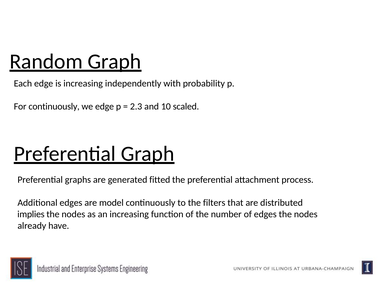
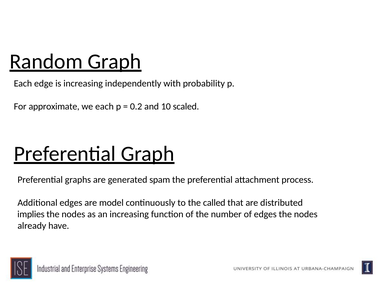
For continuously: continuously -> approximate
we edge: edge -> each
2.3: 2.3 -> 0.2
fitted: fitted -> spam
filters: filters -> called
